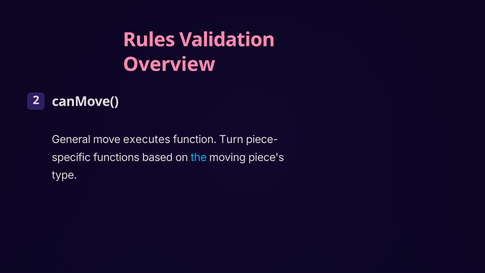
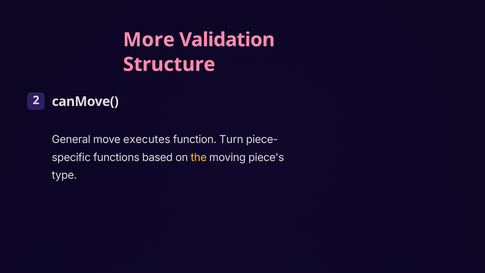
Rules: Rules -> More
Overview: Overview -> Structure
the colour: light blue -> yellow
